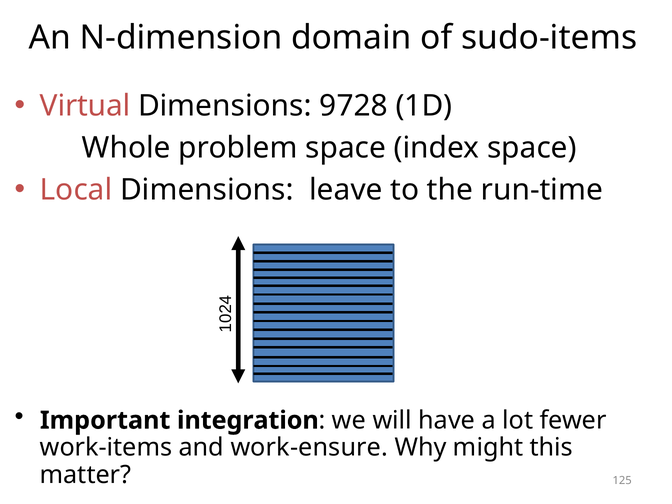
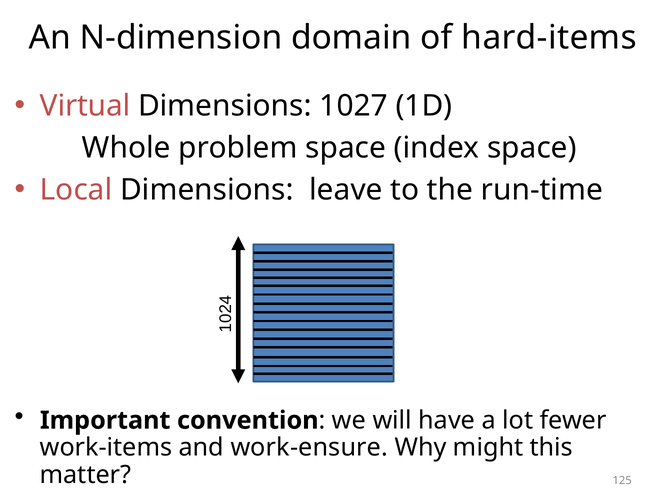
sudo-items: sudo-items -> hard-items
9728: 9728 -> 1027
integration: integration -> convention
